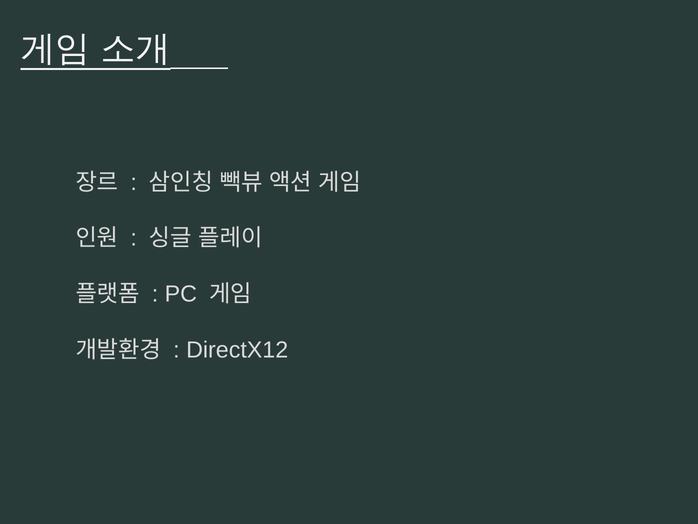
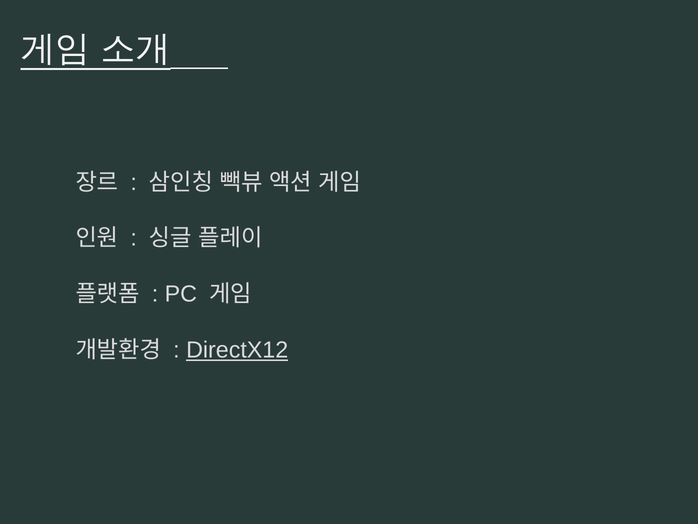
DirectX12 underline: none -> present
